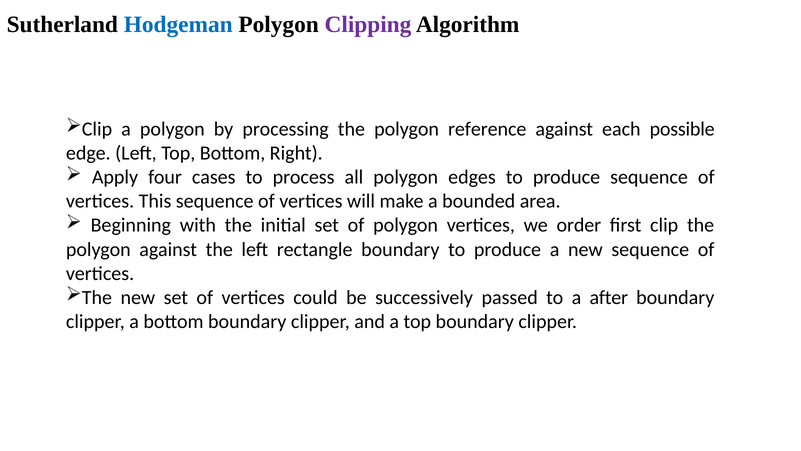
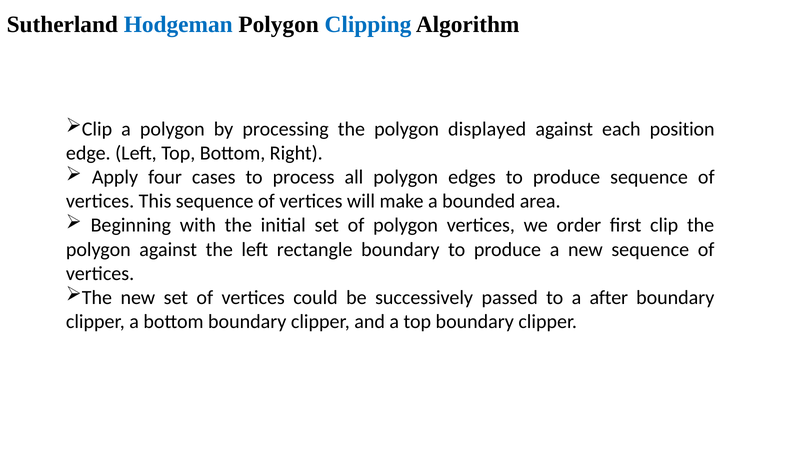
Clipping colour: purple -> blue
reference: reference -> displayed
possible: possible -> position
